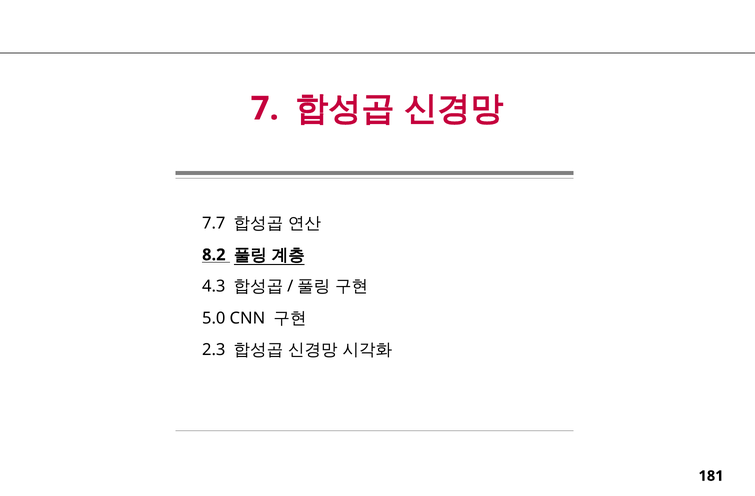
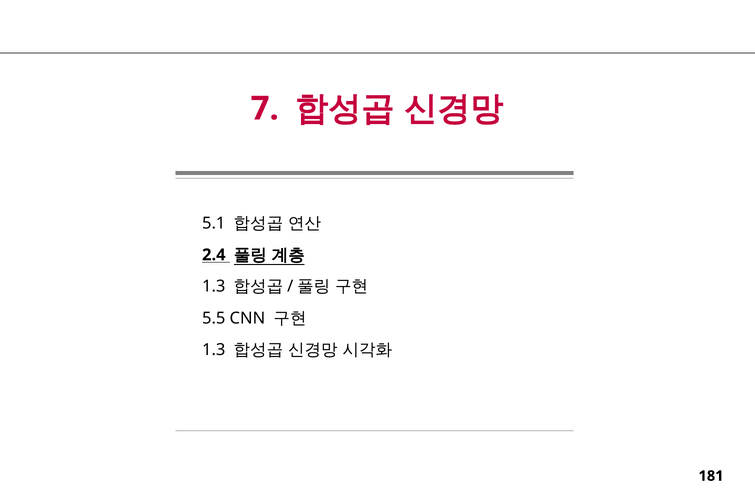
7.7: 7.7 -> 5.1
8.2: 8.2 -> 2.4
4.3 at (214, 286): 4.3 -> 1.3
5.0: 5.0 -> 5.5
2.3 at (214, 350): 2.3 -> 1.3
